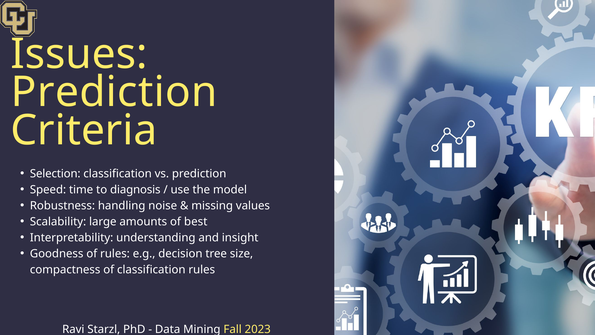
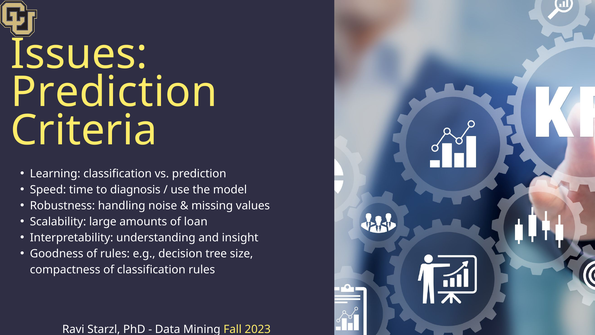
Selection: Selection -> Learning
best: best -> loan
